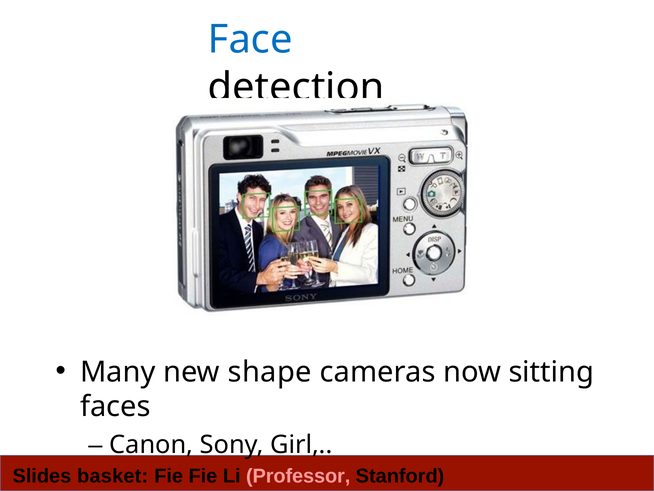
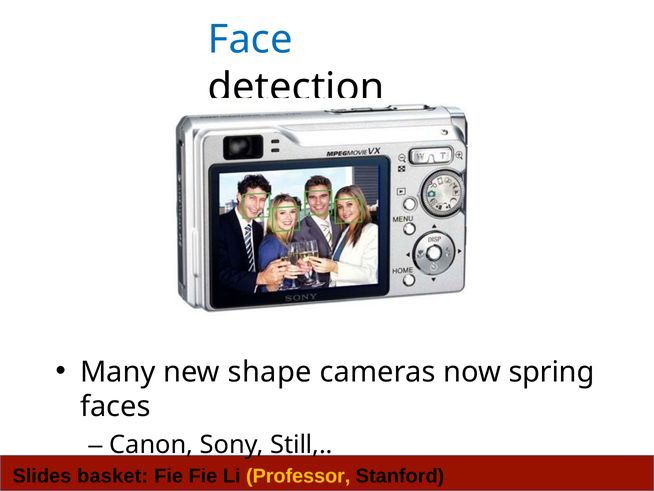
sitting: sitting -> spring
Girl: Girl -> Still
Professor colour: pink -> yellow
